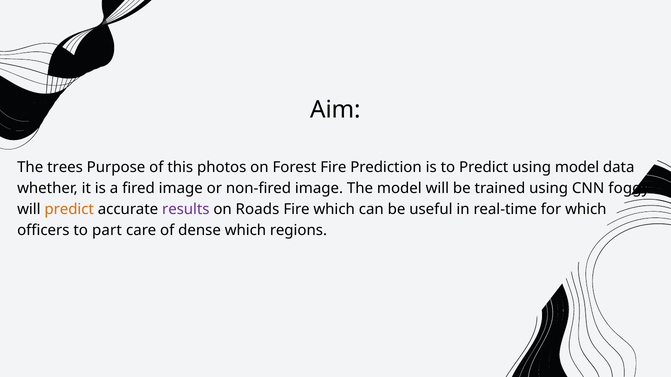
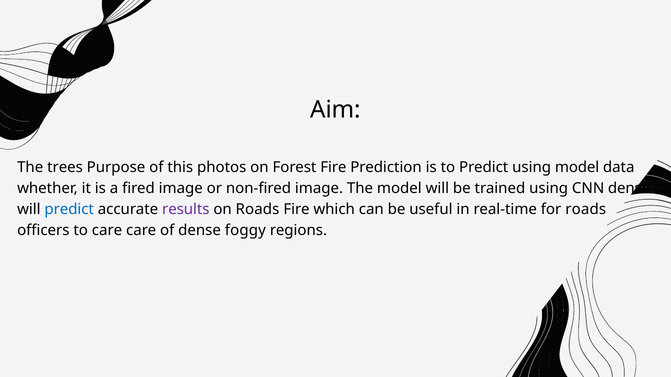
CNN foggy: foggy -> dense
predict at (69, 210) colour: orange -> blue
for which: which -> roads
to part: part -> care
dense which: which -> foggy
